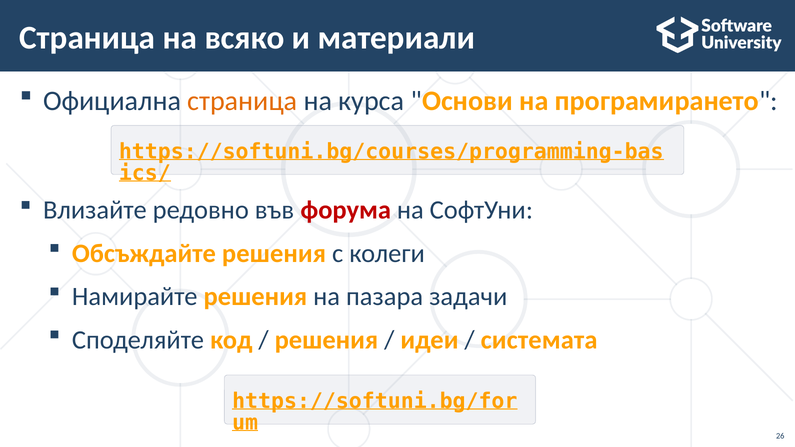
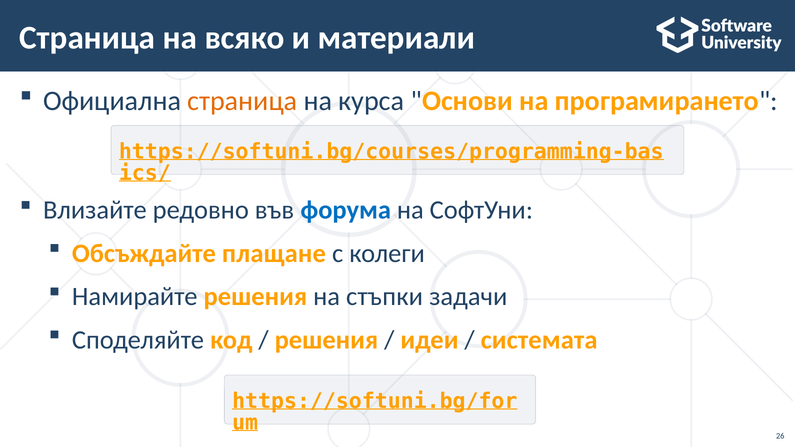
форума colour: red -> blue
Обсъждайте решения: решения -> плащане
пазара: пазара -> стъпки
